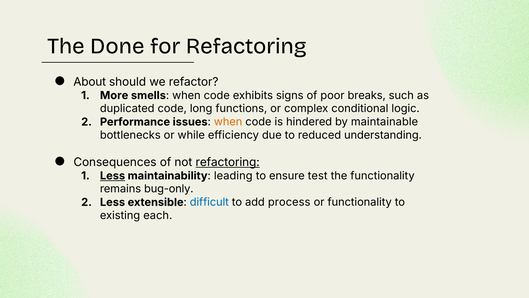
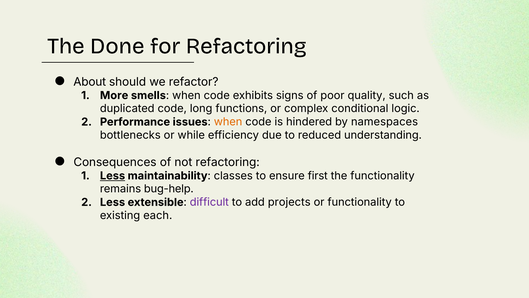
breaks: breaks -> quality
maintainable: maintainable -> namespaces
refactoring at (228, 162) underline: present -> none
leading: leading -> classes
test: test -> first
bug-only: bug-only -> bug-help
difficult colour: blue -> purple
process: process -> projects
